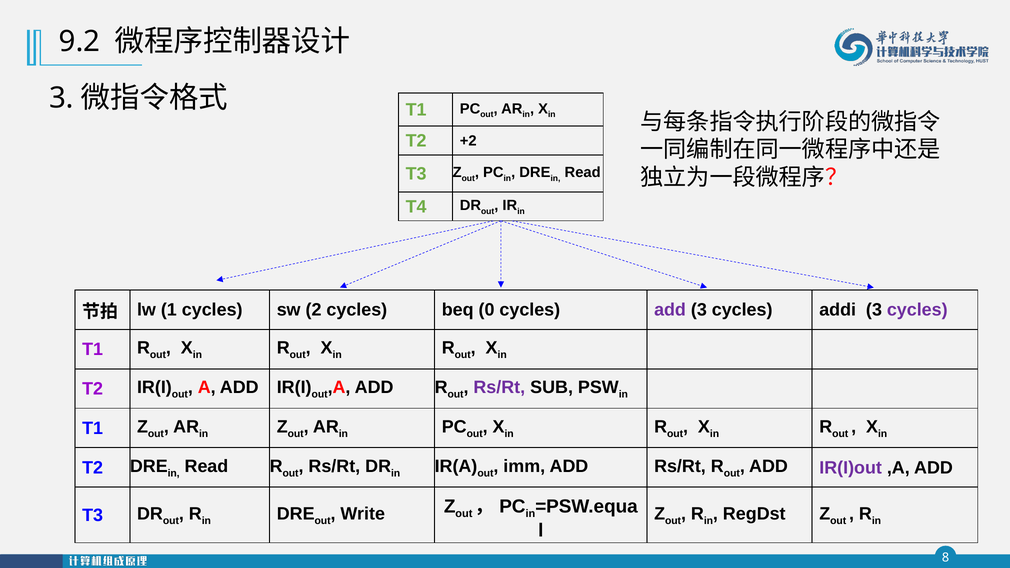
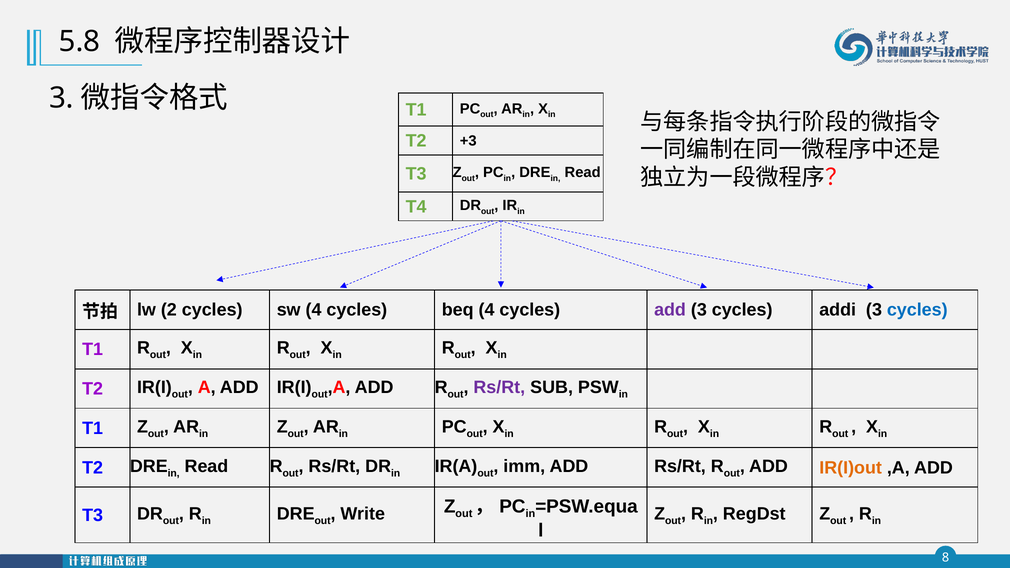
9.2: 9.2 -> 5.8
+2: +2 -> +3
1: 1 -> 2
sw 2: 2 -> 4
beq 0: 0 -> 4
cycles at (917, 310) colour: purple -> blue
IR(I)out colour: purple -> orange
